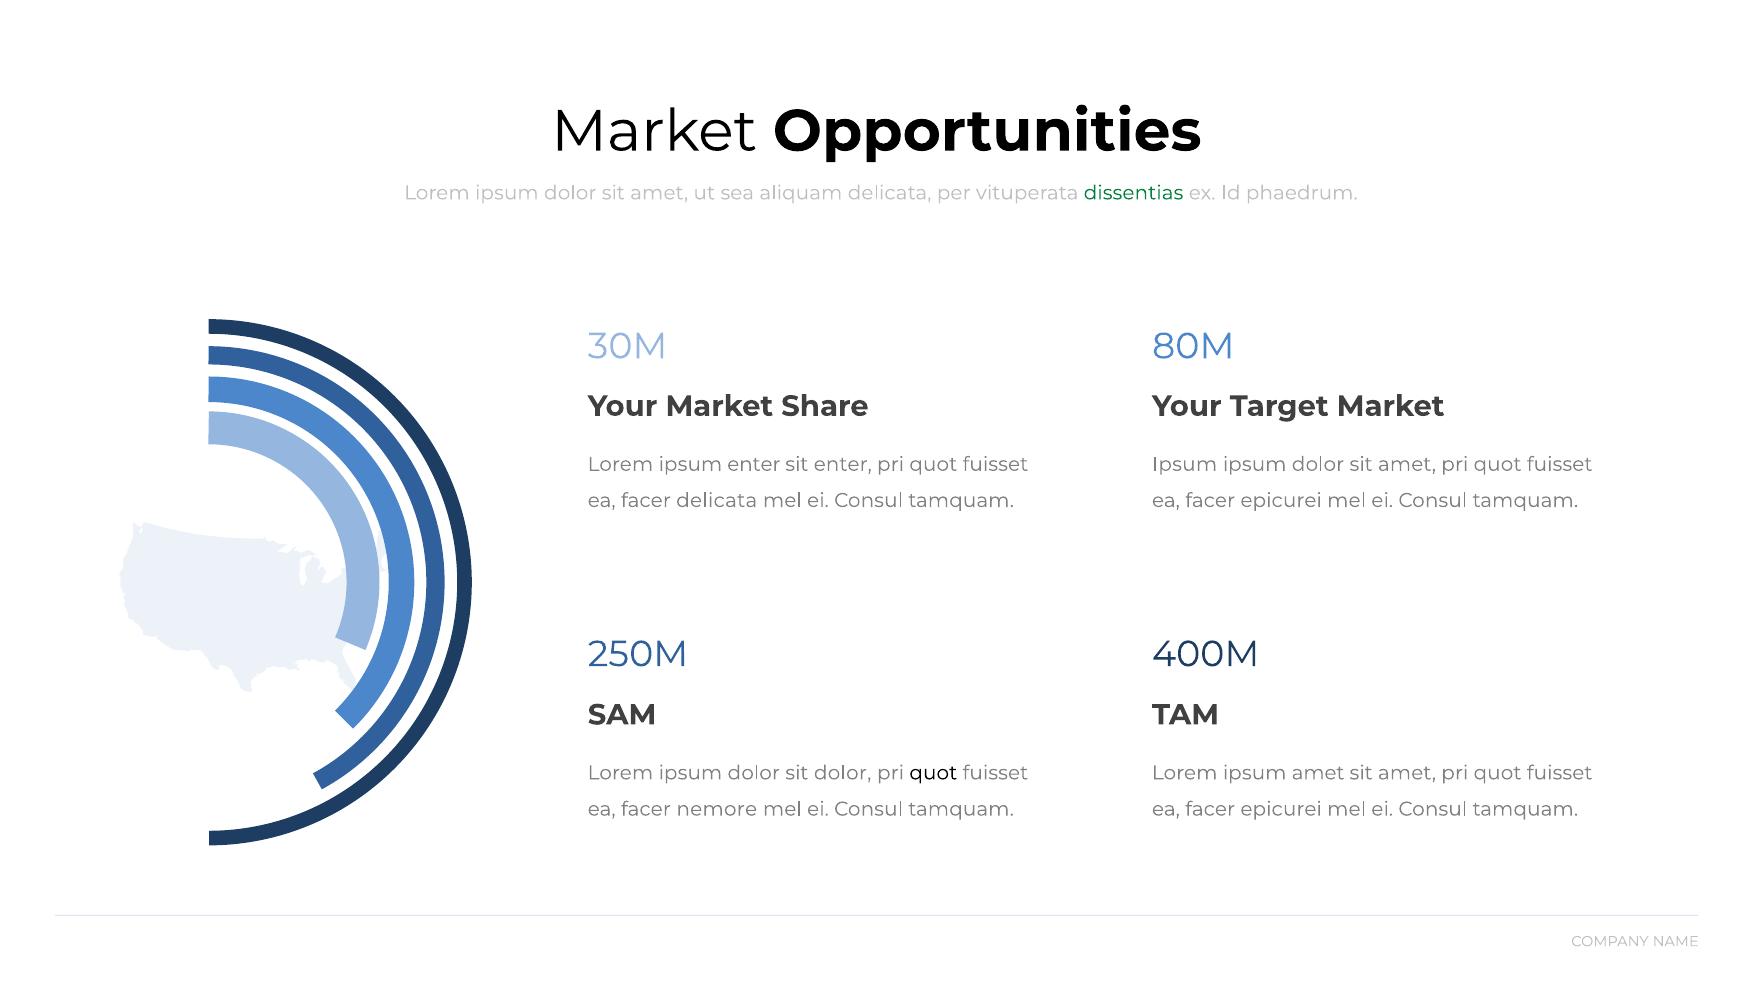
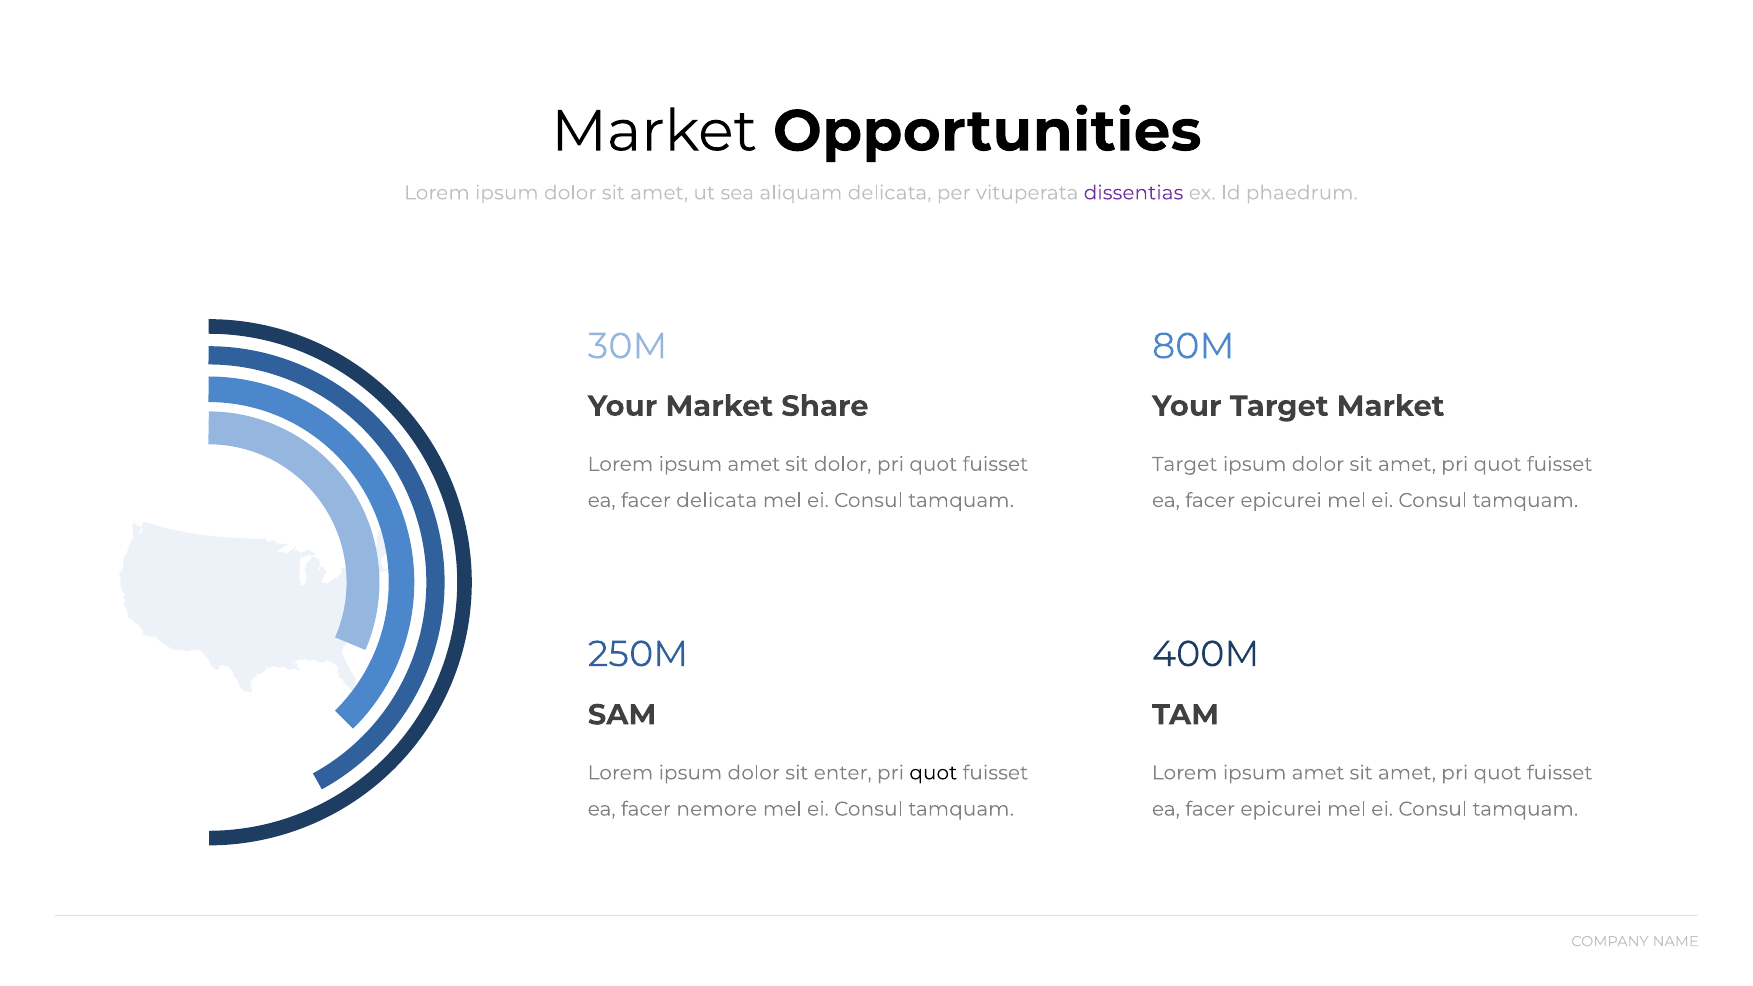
dissentias colour: green -> purple
enter at (754, 464): enter -> amet
sit enter: enter -> dolor
Ipsum at (1185, 464): Ipsum -> Target
sit dolor: dolor -> enter
